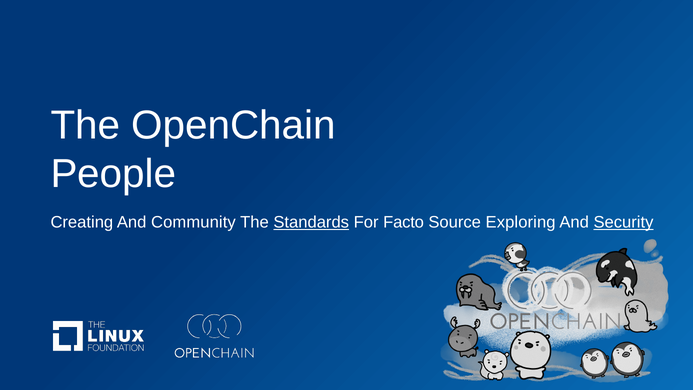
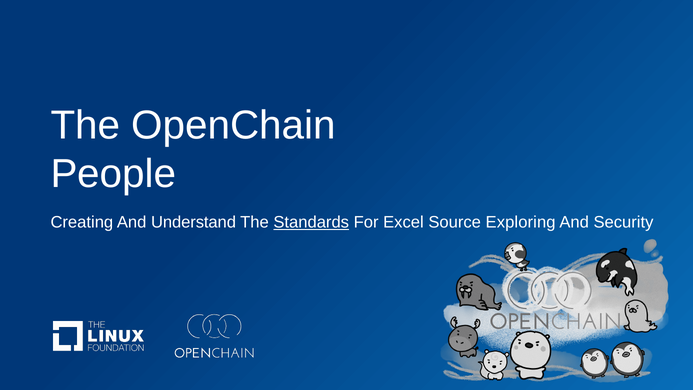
Community: Community -> Understand
Facto: Facto -> Excel
Security underline: present -> none
